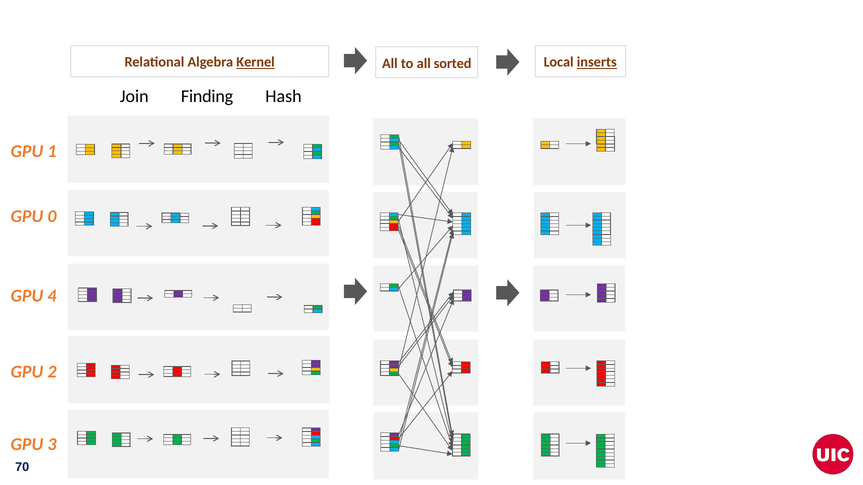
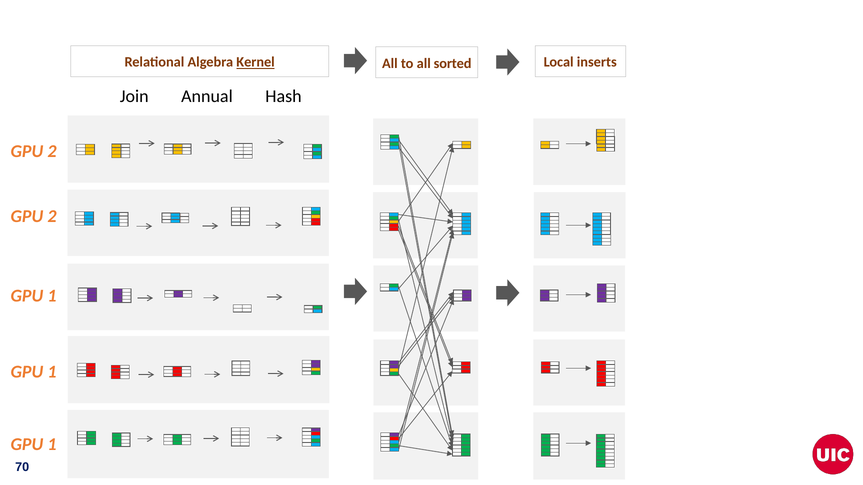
inserts underline: present -> none
Finding: Finding -> Annual
1 at (52, 152): 1 -> 2
0 at (52, 216): 0 -> 2
4 at (52, 296): 4 -> 1
2 at (52, 372): 2 -> 1
3 at (52, 445): 3 -> 1
